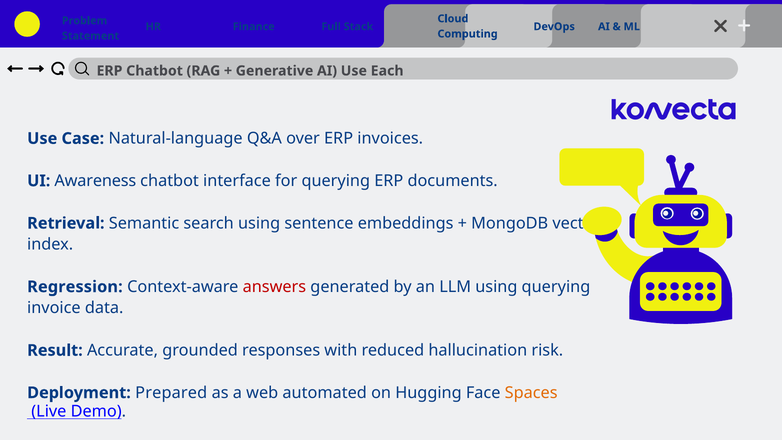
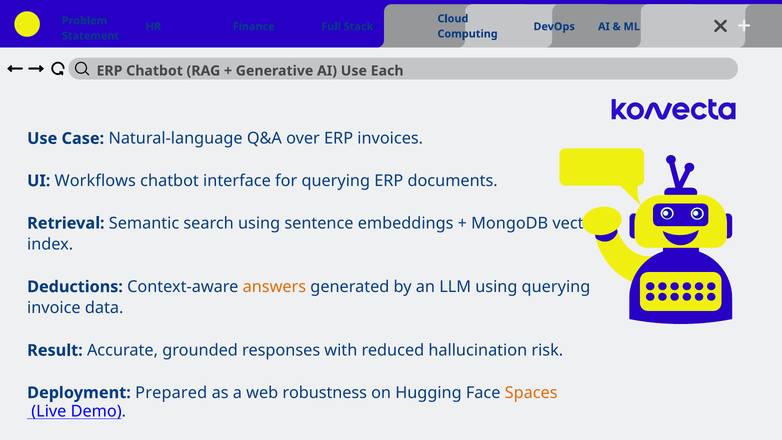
Awareness: Awareness -> Workflows
Regression: Regression -> Deductions
answers colour: red -> orange
automated: automated -> robustness
